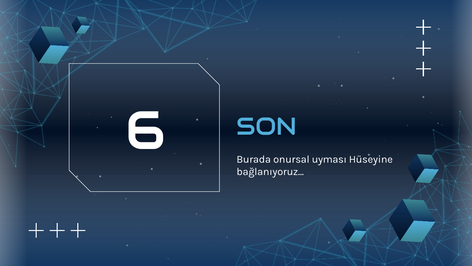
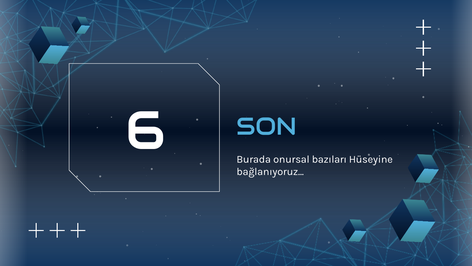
uyması: uyması -> bazıları
